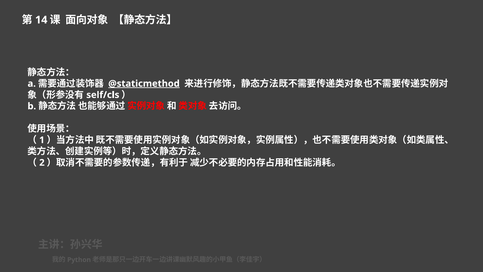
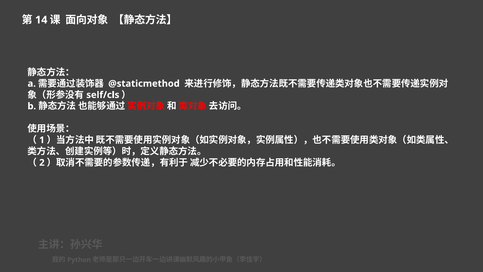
@staticmethod underline: present -> none
